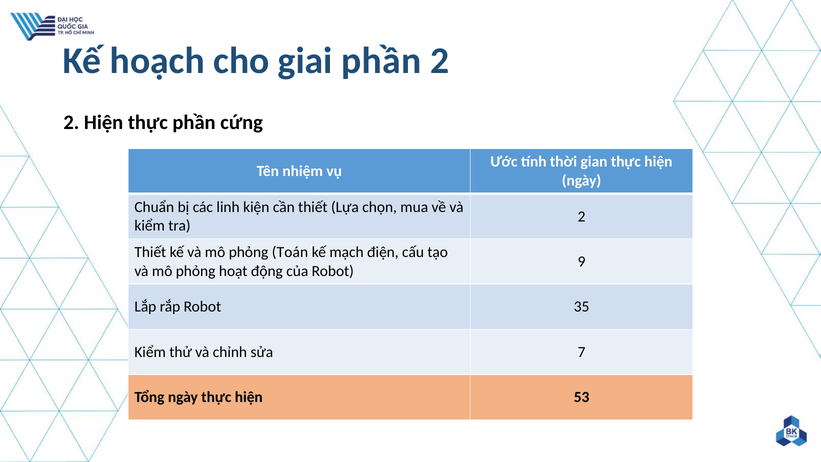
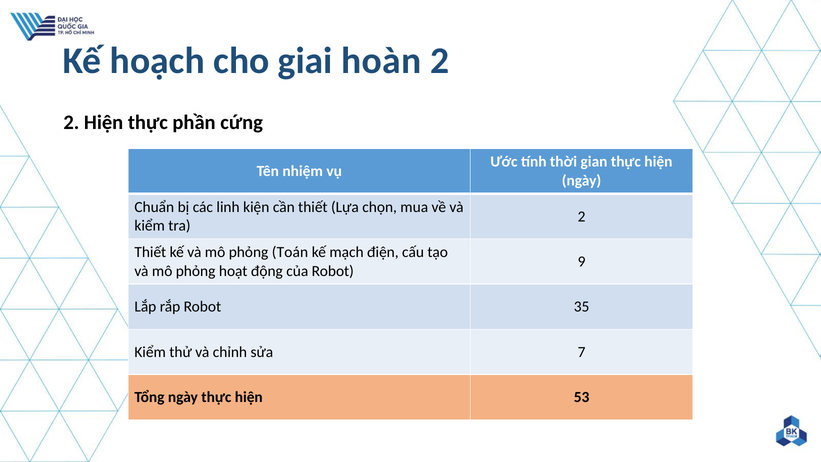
giai phần: phần -> hoàn
